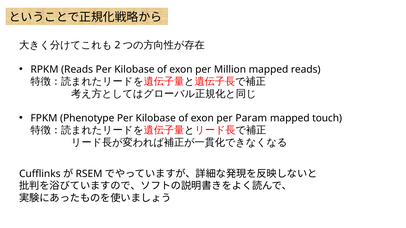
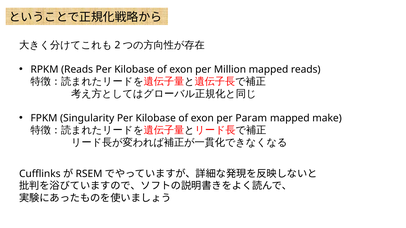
Phenotype: Phenotype -> Singularity
touch: touch -> make
